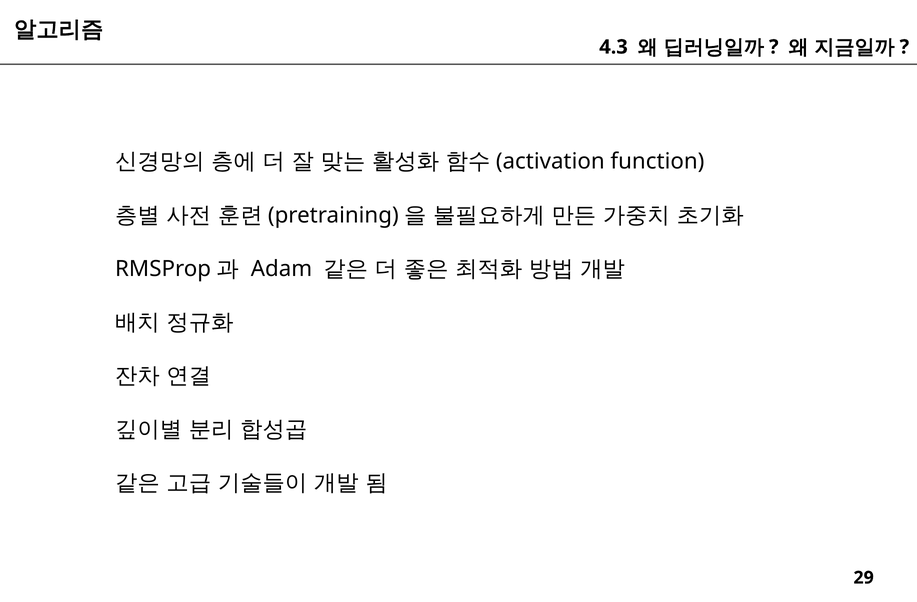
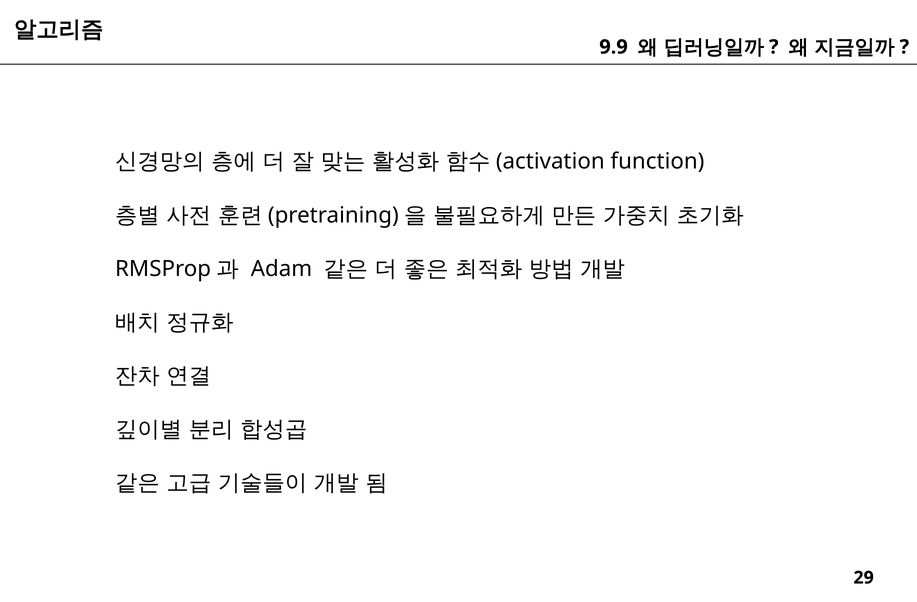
4.3: 4.3 -> 9.9
